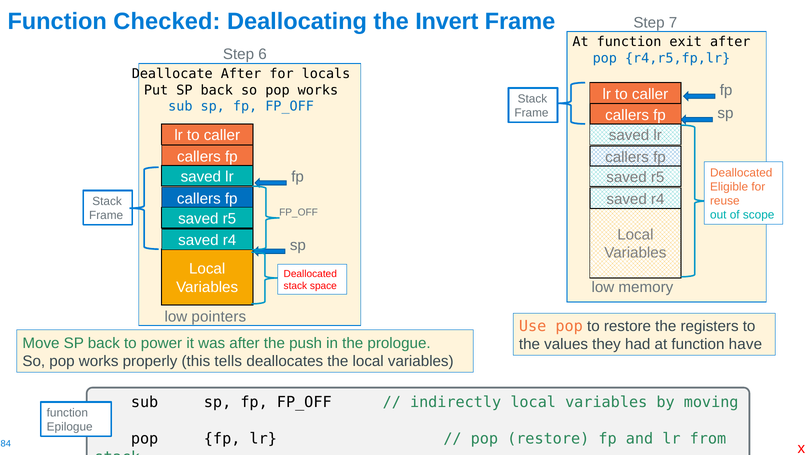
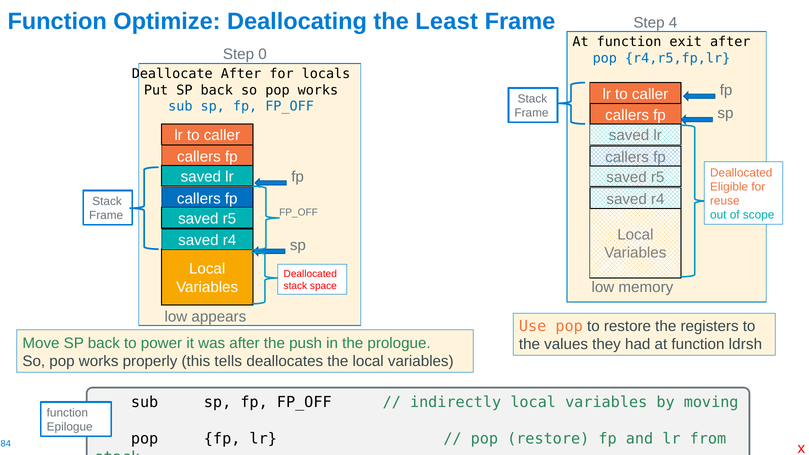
Checked: Checked -> Optimize
Invert: Invert -> Least
7: 7 -> 4
6: 6 -> 0
pointers: pointers -> appears
have: have -> ldrsh
